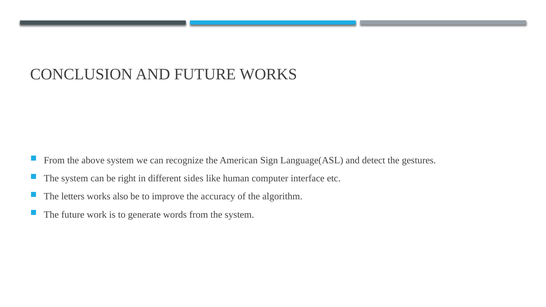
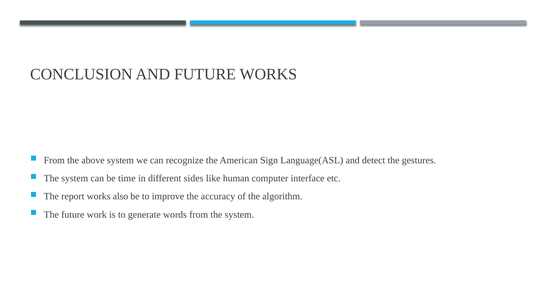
right: right -> time
letters: letters -> report
